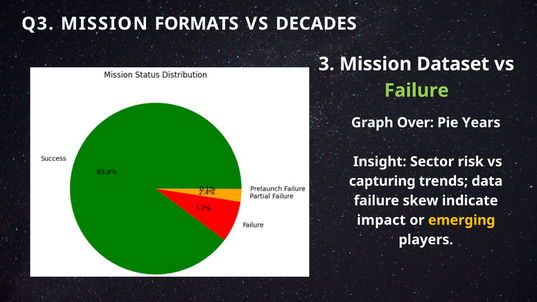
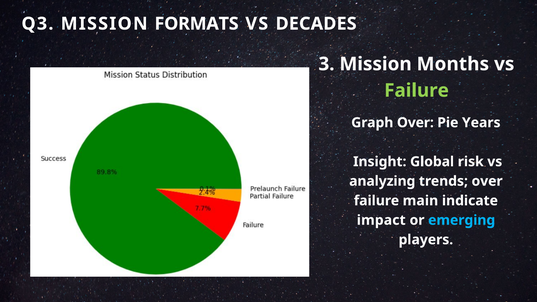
Dataset: Dataset -> Months
Sector: Sector -> Global
capturing: capturing -> analyzing
trends data: data -> over
skew: skew -> main
emerging colour: yellow -> light blue
